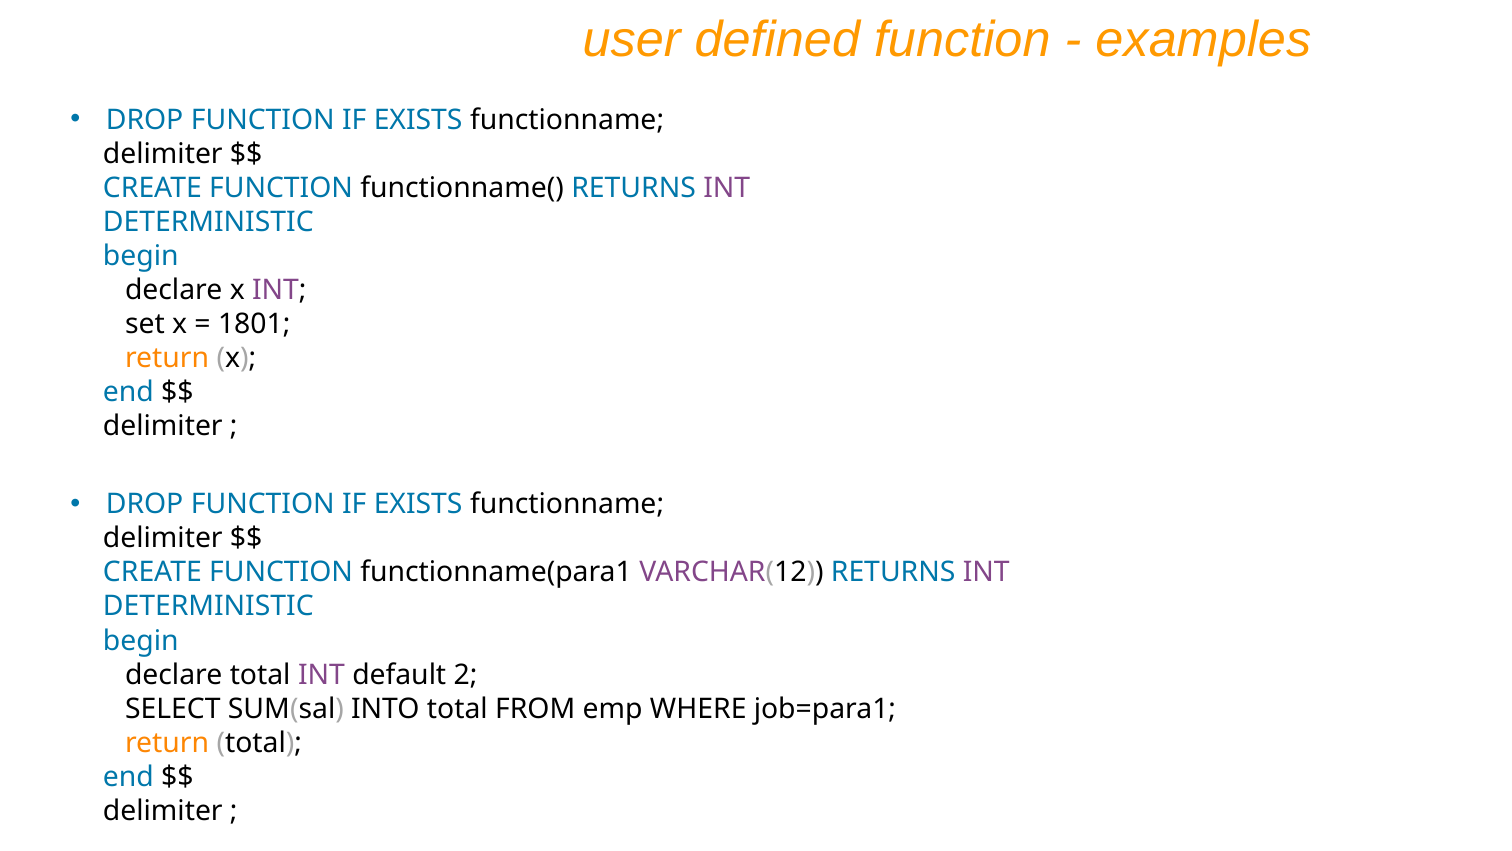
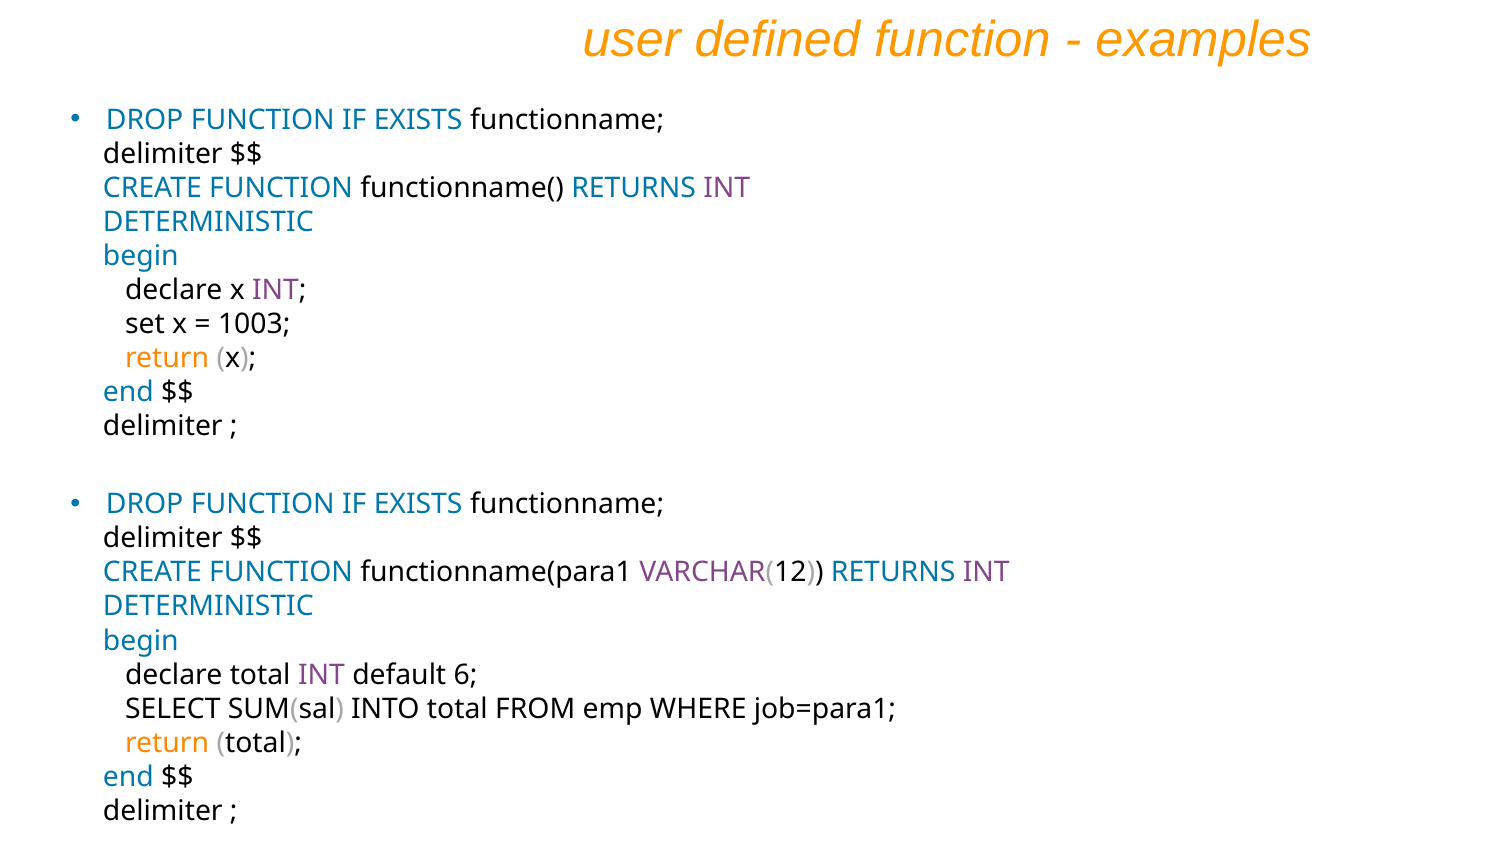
1801: 1801 -> 1003
2: 2 -> 6
